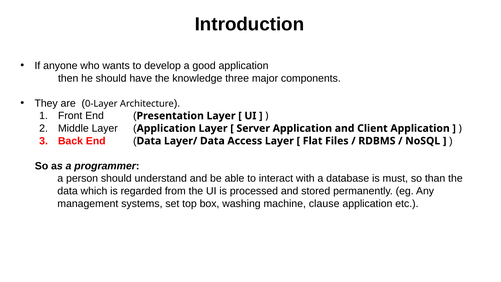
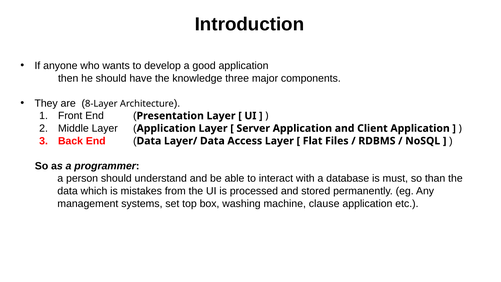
0-Layer: 0-Layer -> 8-Layer
regarded: regarded -> mistakes
